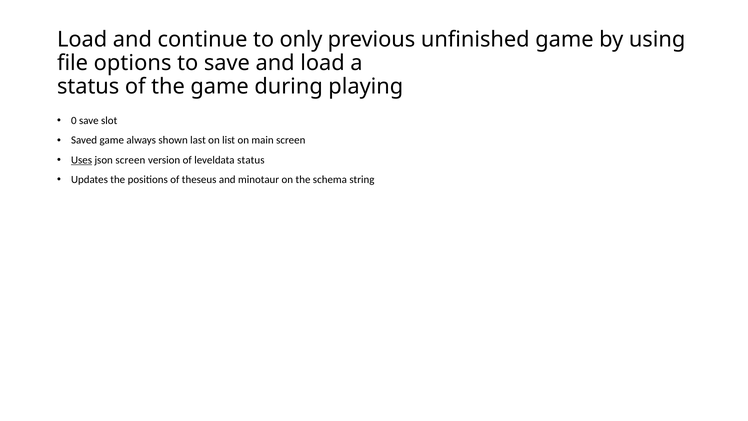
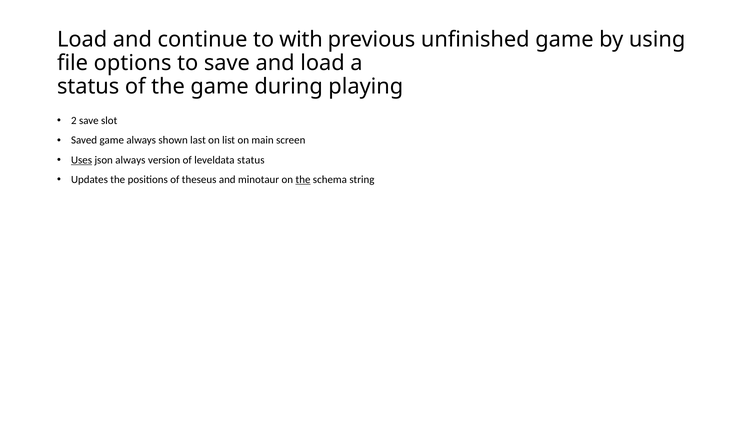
only: only -> with
0: 0 -> 2
json screen: screen -> always
the at (303, 179) underline: none -> present
